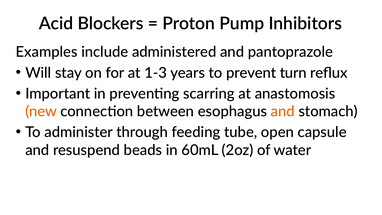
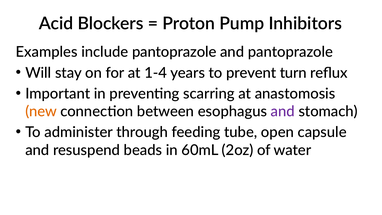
include administered: administered -> pantoprazole
1-3: 1-3 -> 1-4
and at (283, 111) colour: orange -> purple
